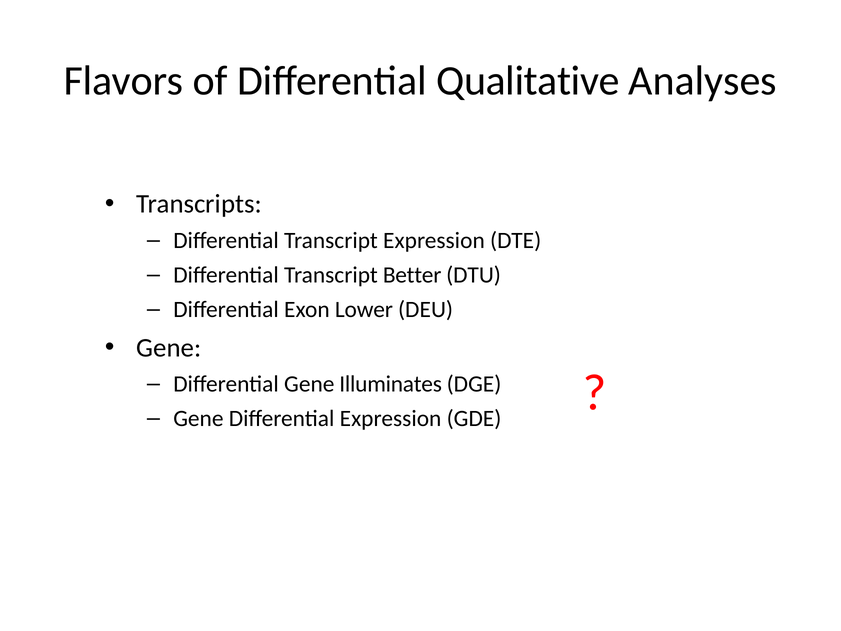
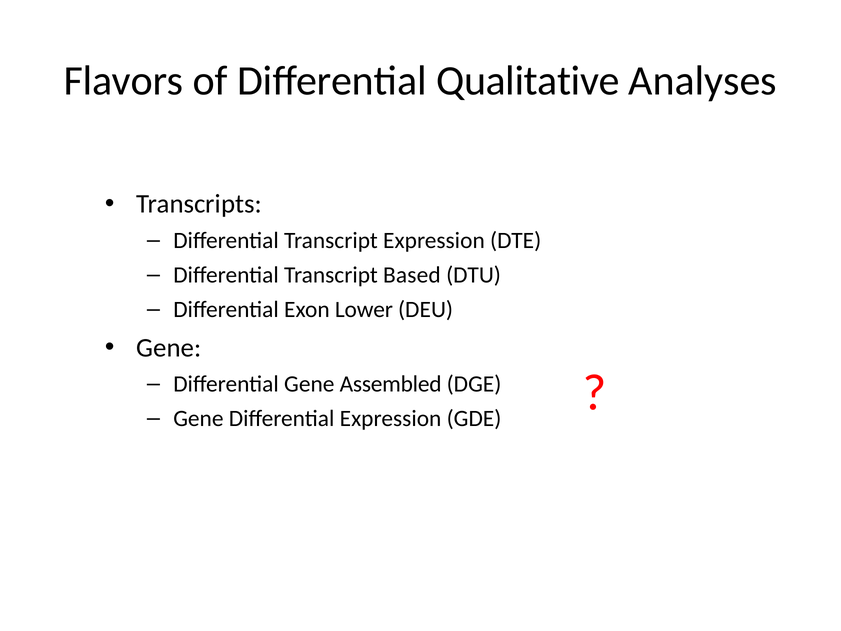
Better: Better -> Based
Illuminates: Illuminates -> Assembled
